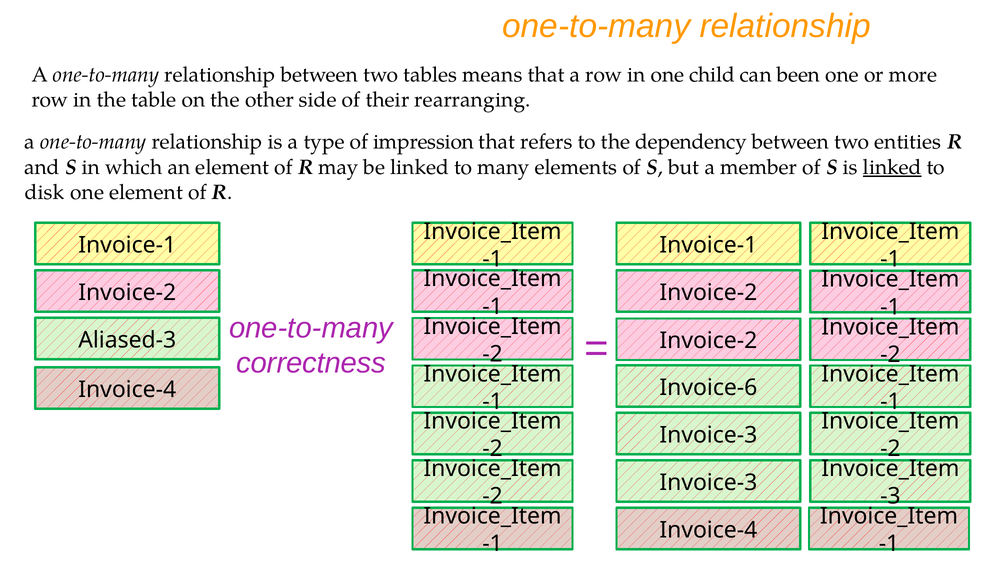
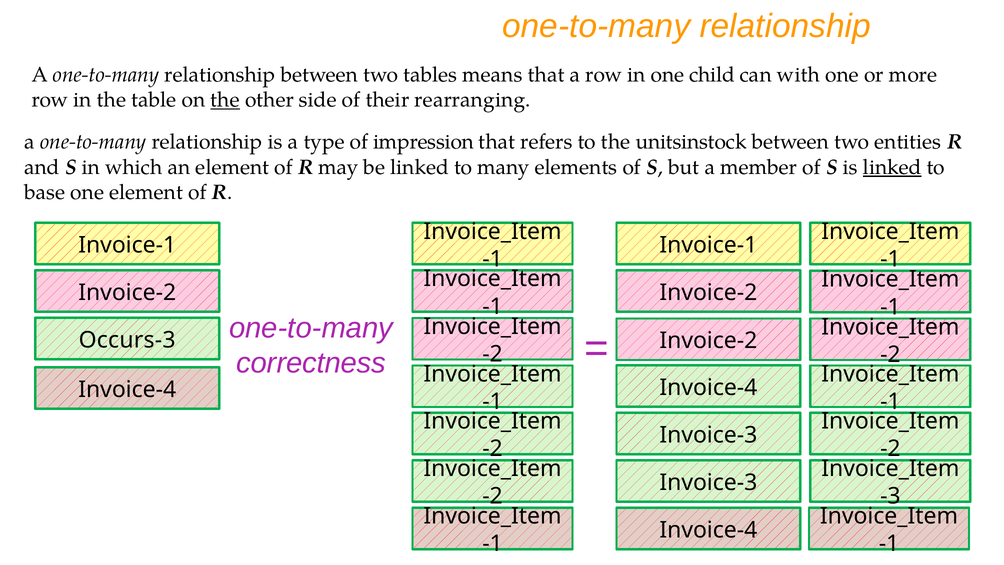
been: been -> with
the at (225, 100) underline: none -> present
dependency: dependency -> unitsinstock
disk: disk -> base
Aliased-3: Aliased-3 -> Occurs-3
Invoice-6 at (708, 387): Invoice-6 -> Invoice-4
